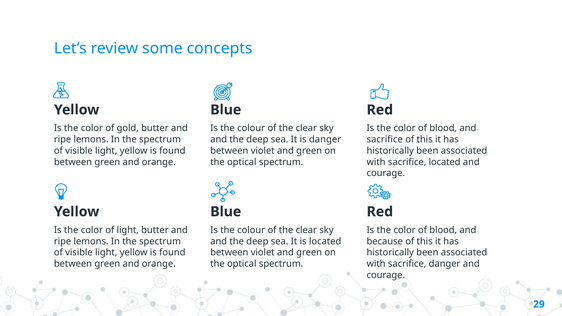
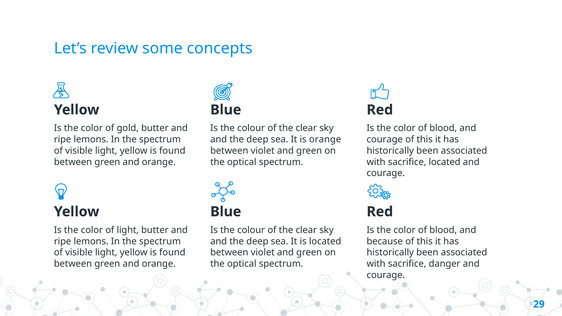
is danger: danger -> orange
sacrifice at (385, 140): sacrifice -> courage
